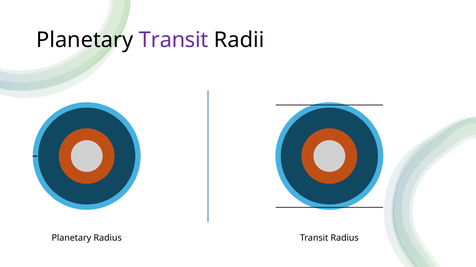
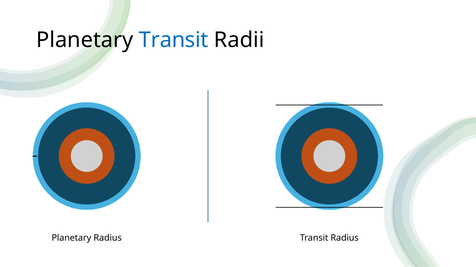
Transit at (174, 40) colour: purple -> blue
